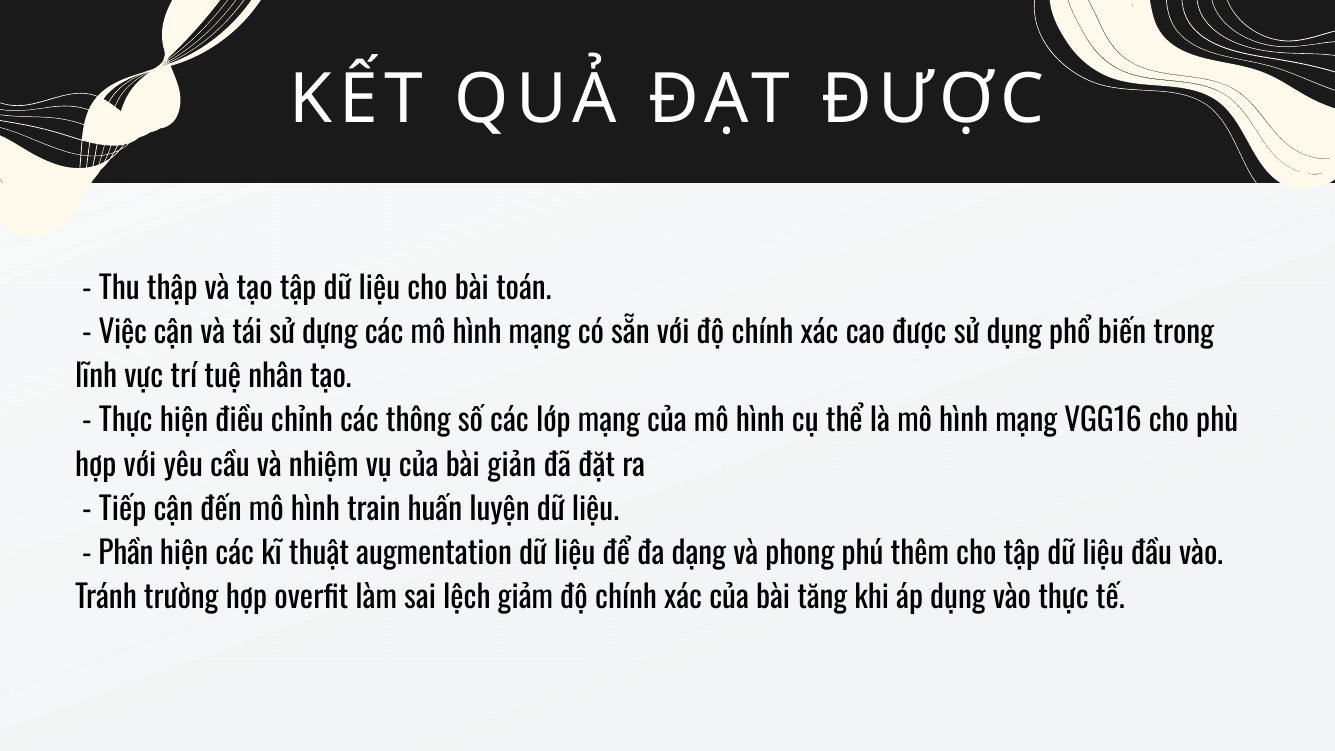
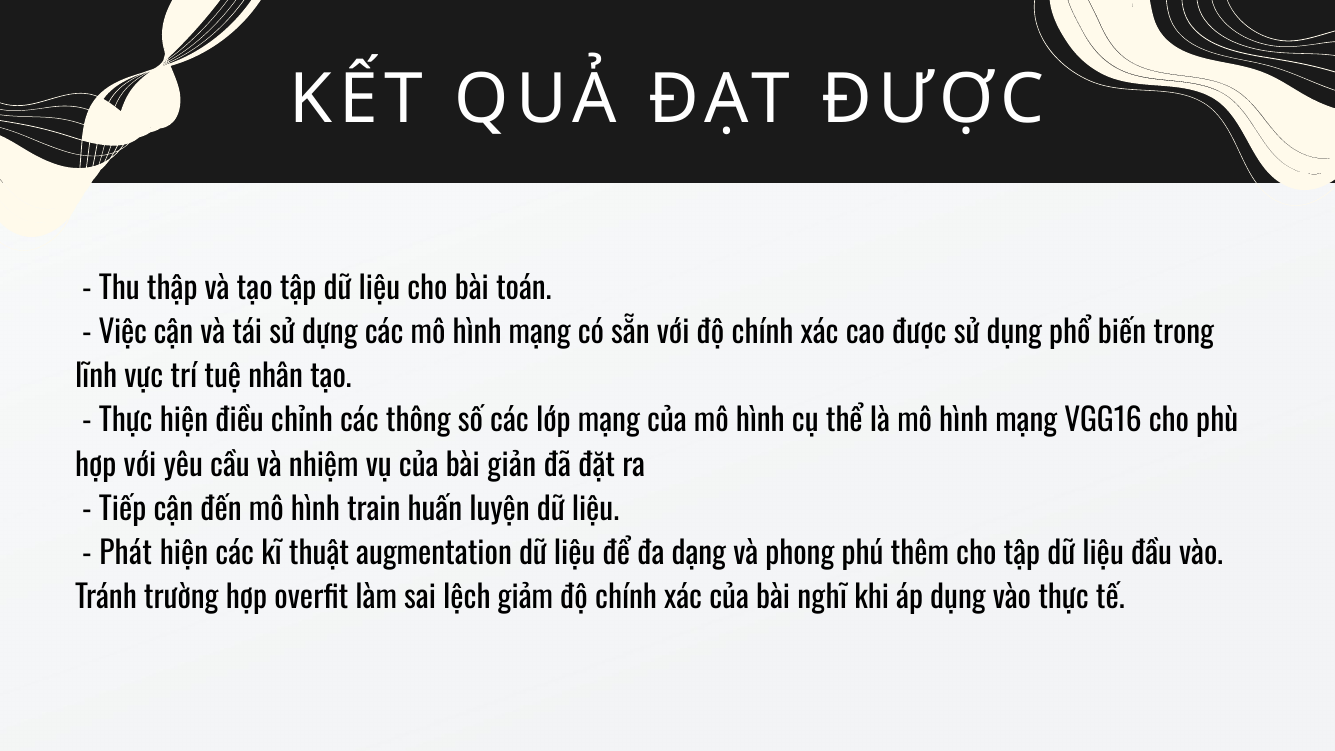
Phần: Phần -> Phát
tăng: tăng -> nghĩ
